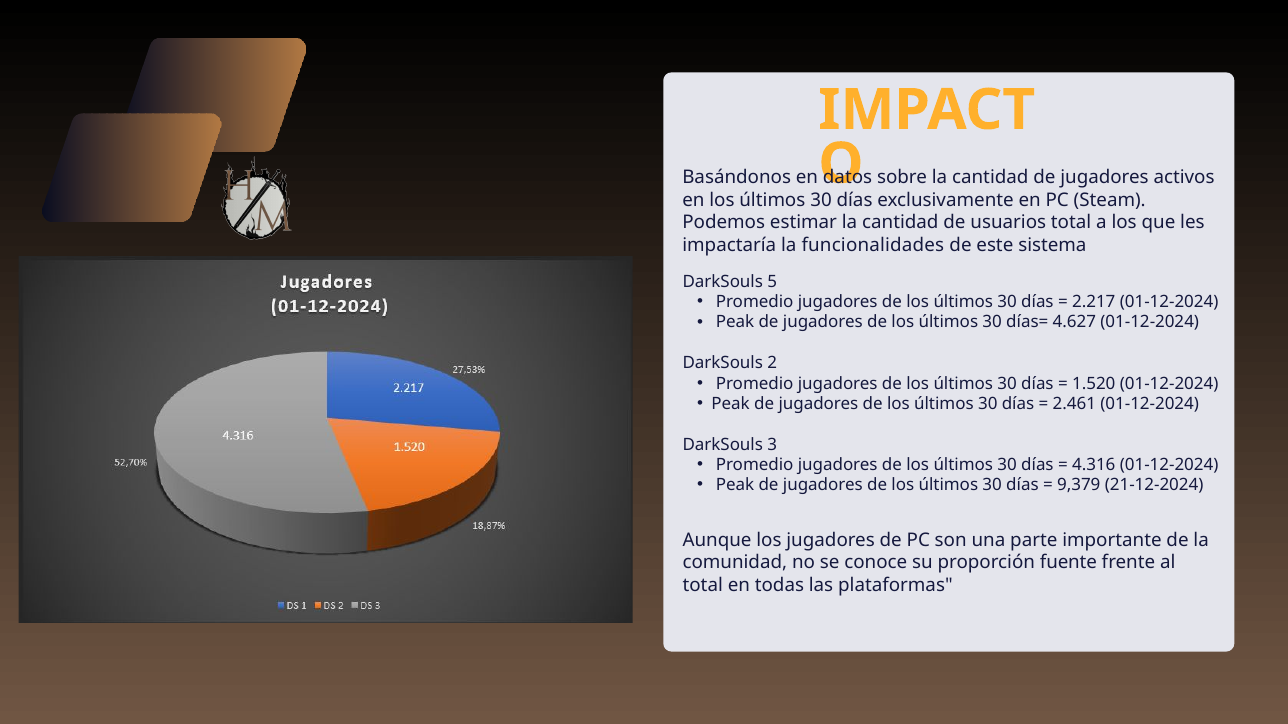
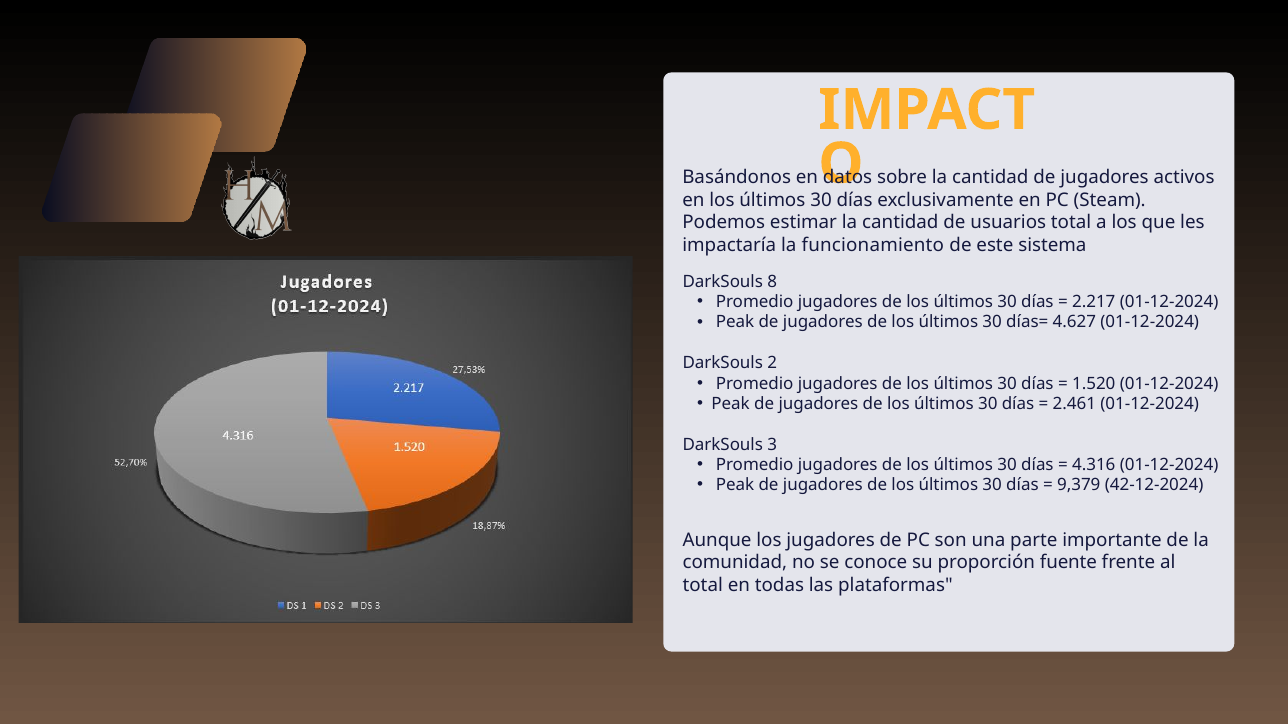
funcionalidades: funcionalidades -> funcionamiento
5: 5 -> 8
21-12-2024: 21-12-2024 -> 42-12-2024
